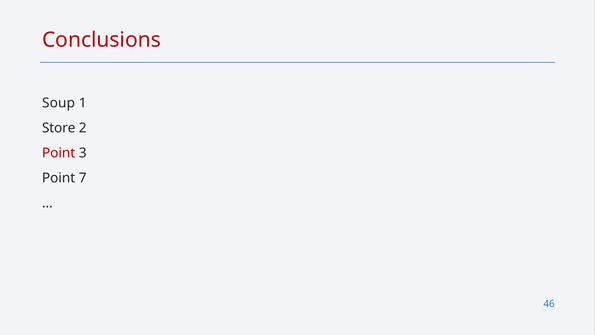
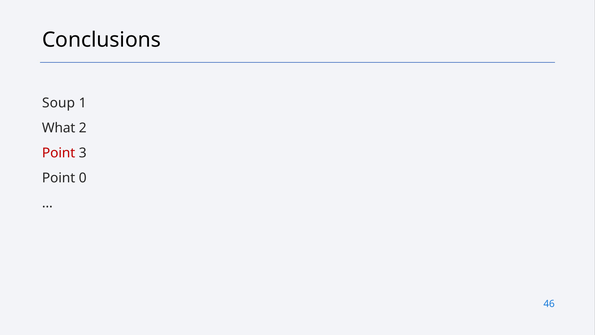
Conclusions colour: red -> black
Store: Store -> What
7: 7 -> 0
